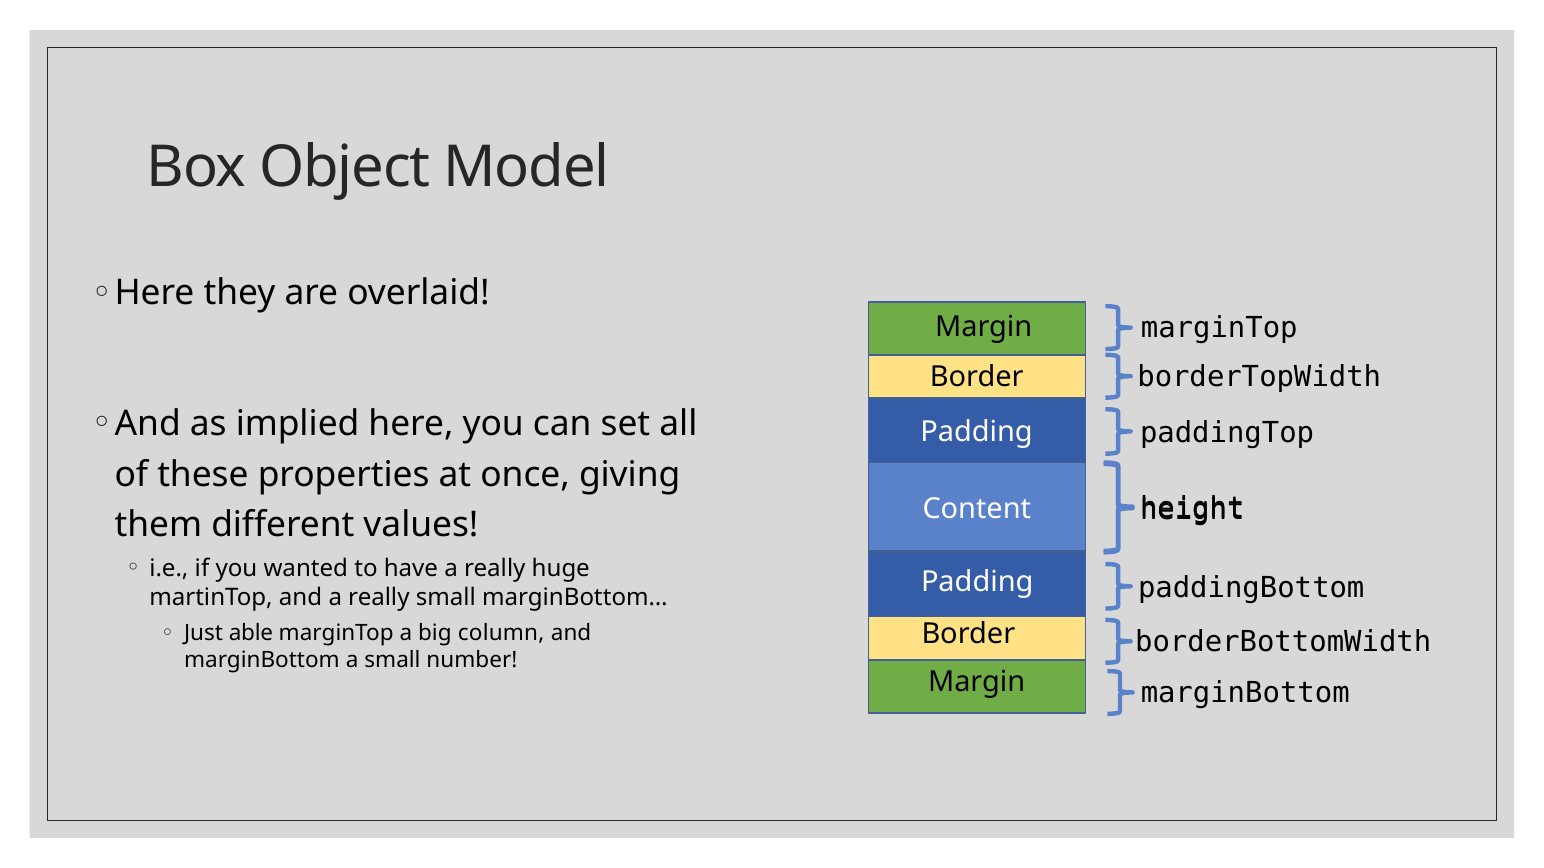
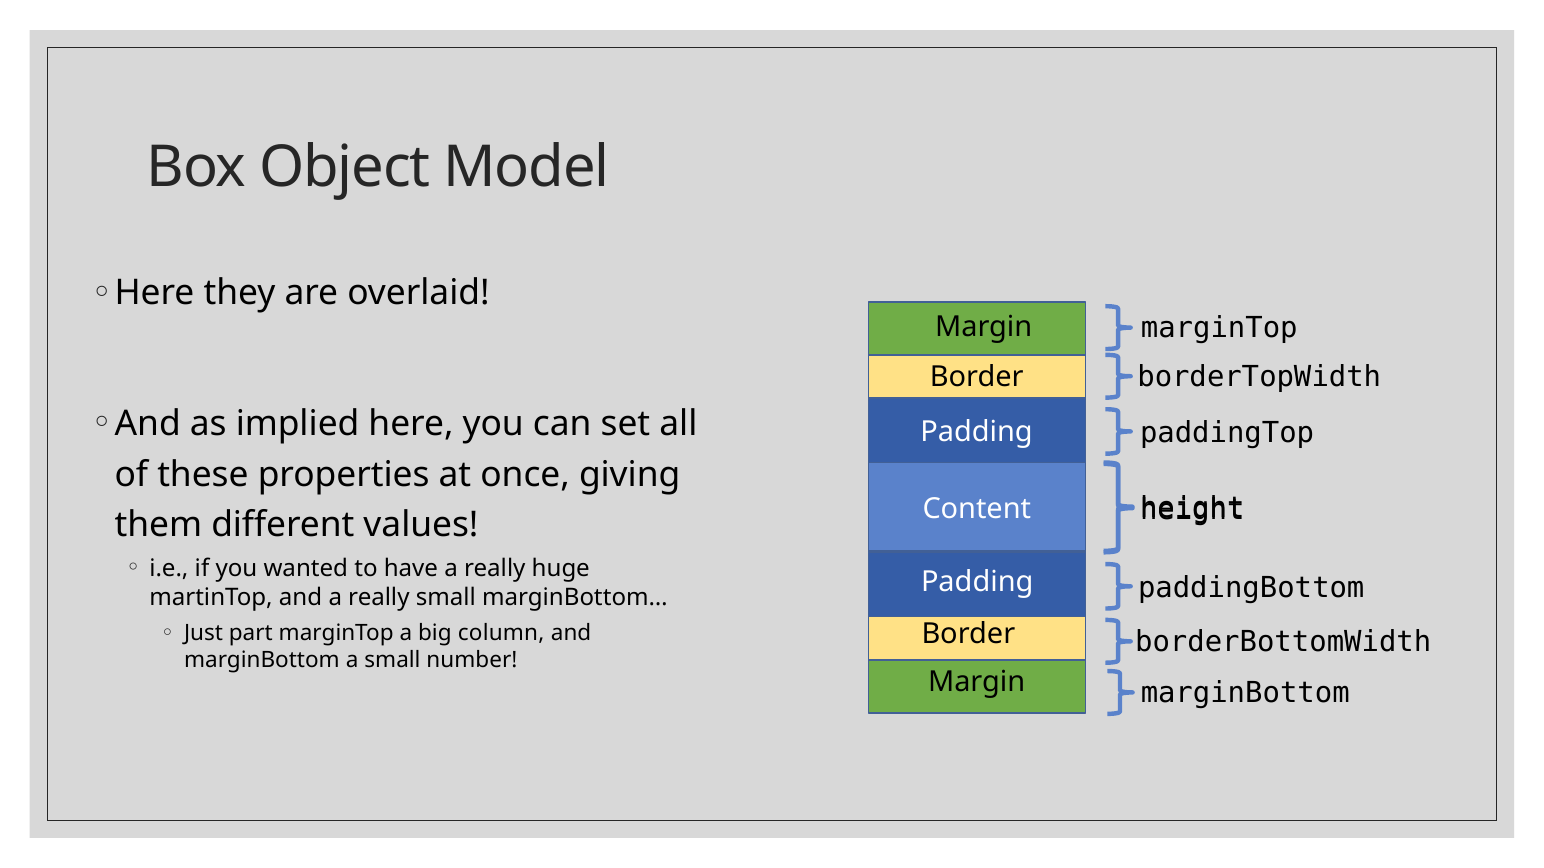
able: able -> part
